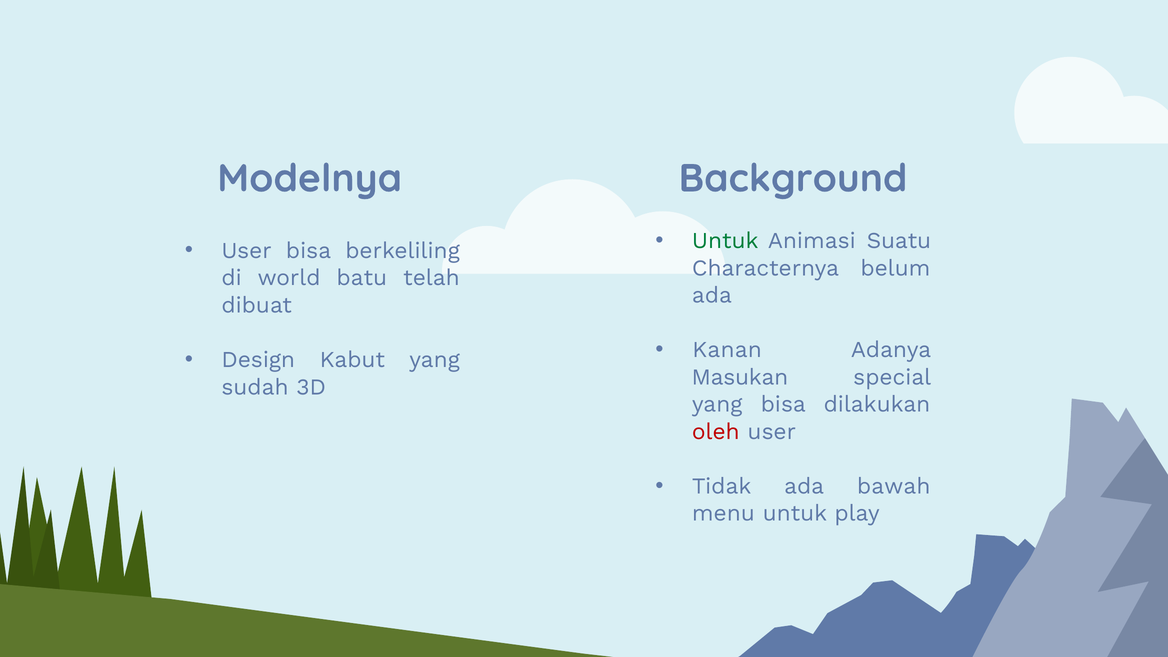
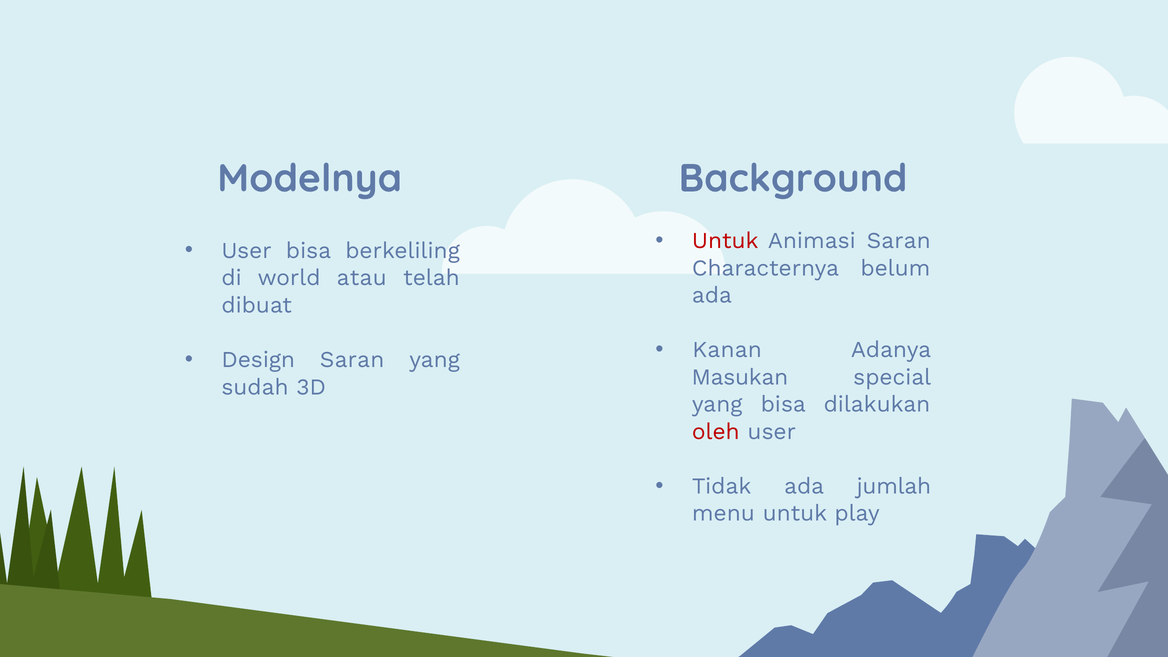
Untuk at (725, 241) colour: green -> red
Animasi Suatu: Suatu -> Saran
batu: batu -> atau
Design Kabut: Kabut -> Saran
bawah: bawah -> jumlah
